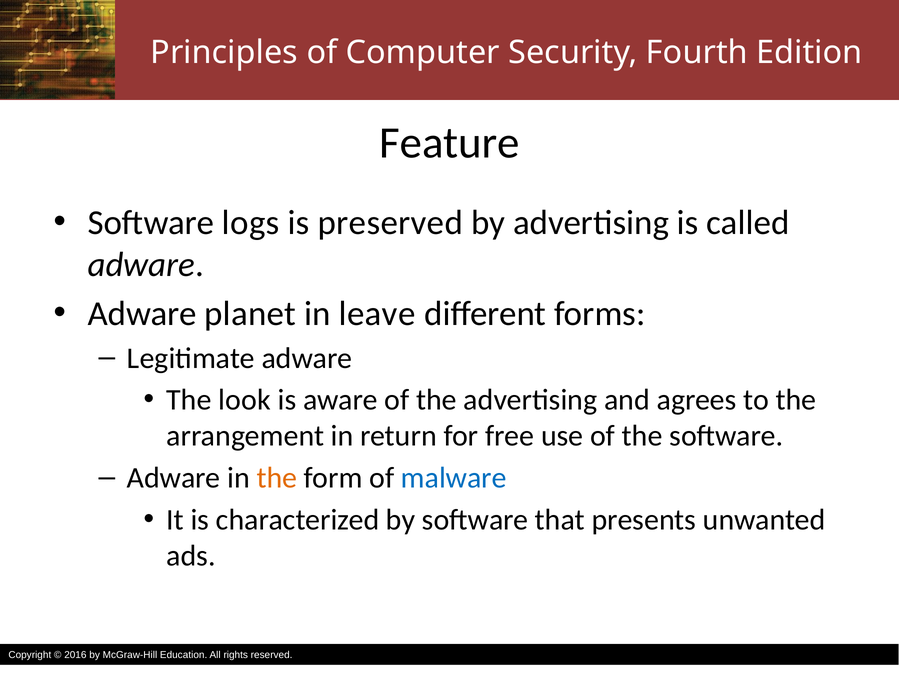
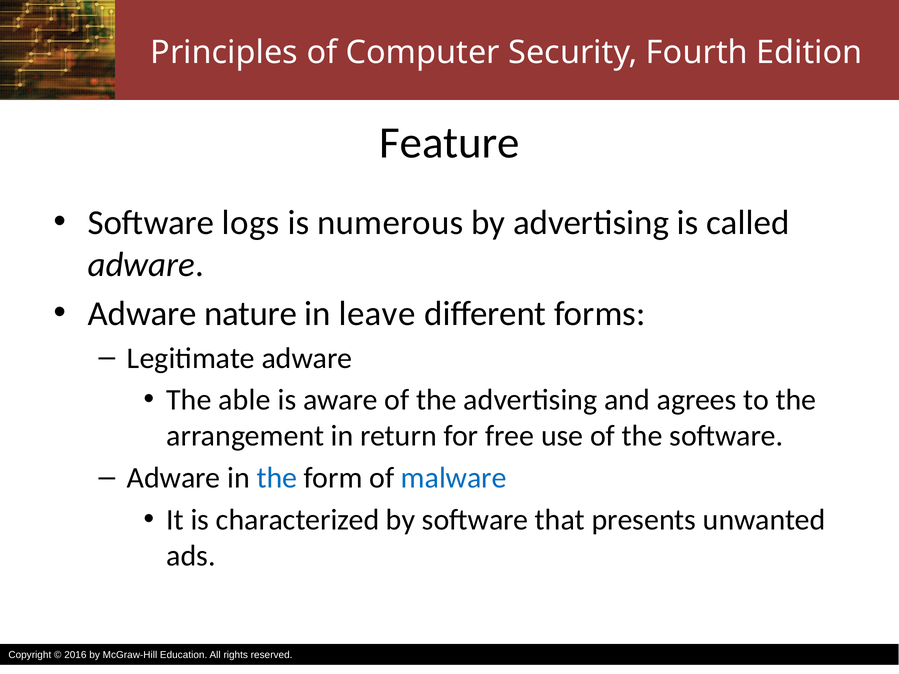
preserved: preserved -> numerous
planet: planet -> nature
look: look -> able
the at (277, 478) colour: orange -> blue
